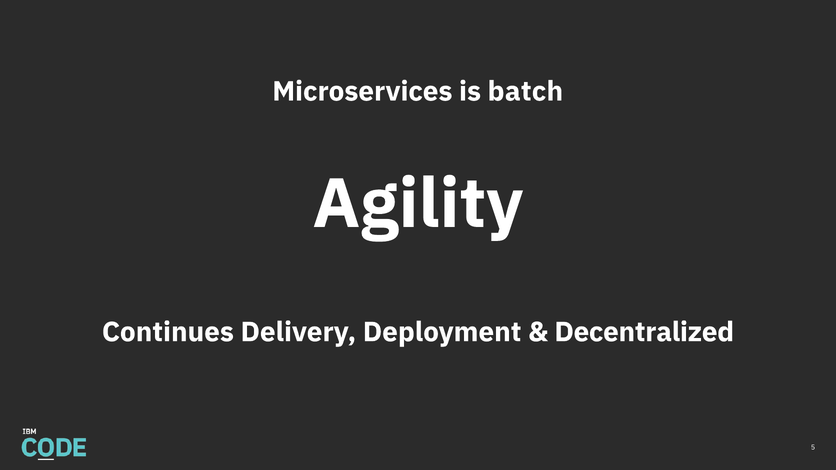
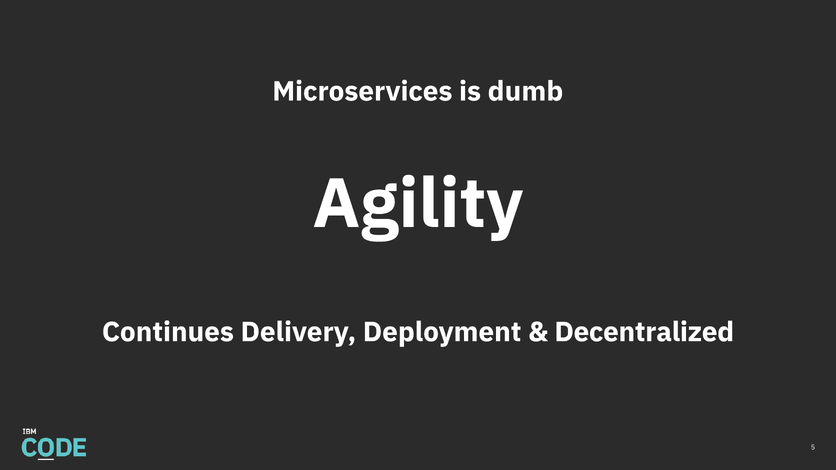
batch: batch -> dumb
